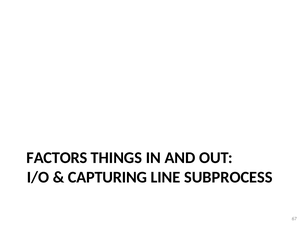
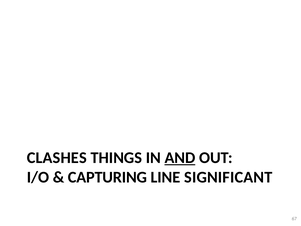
FACTORS: FACTORS -> CLASHES
AND underline: none -> present
SUBPROCESS: SUBPROCESS -> SIGNIFICANT
